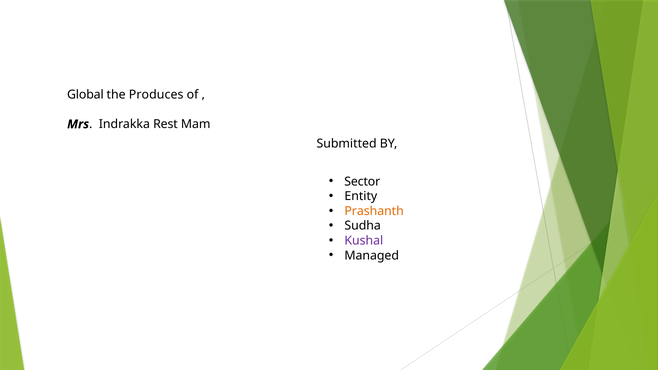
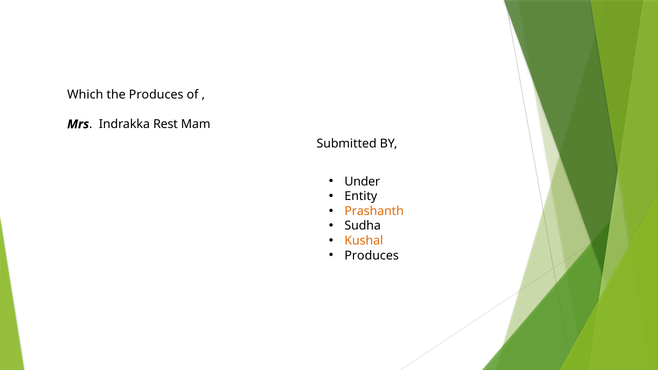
Global: Global -> Which
Sector: Sector -> Under
Kushal colour: purple -> orange
Managed at (372, 256): Managed -> Produces
